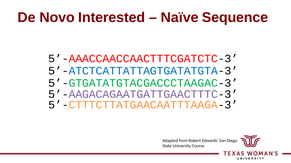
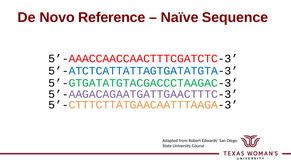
Interested: Interested -> Reference
